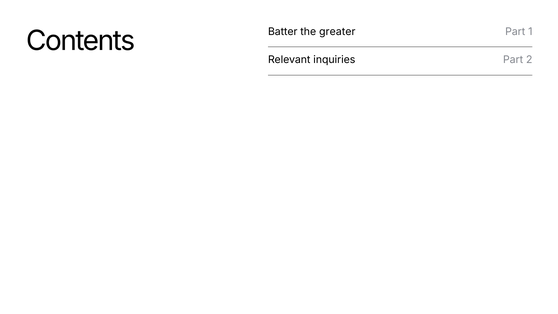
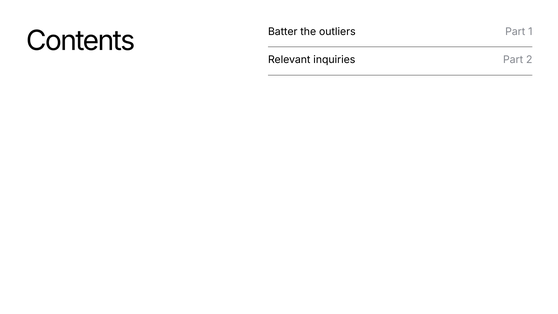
greater: greater -> outliers
